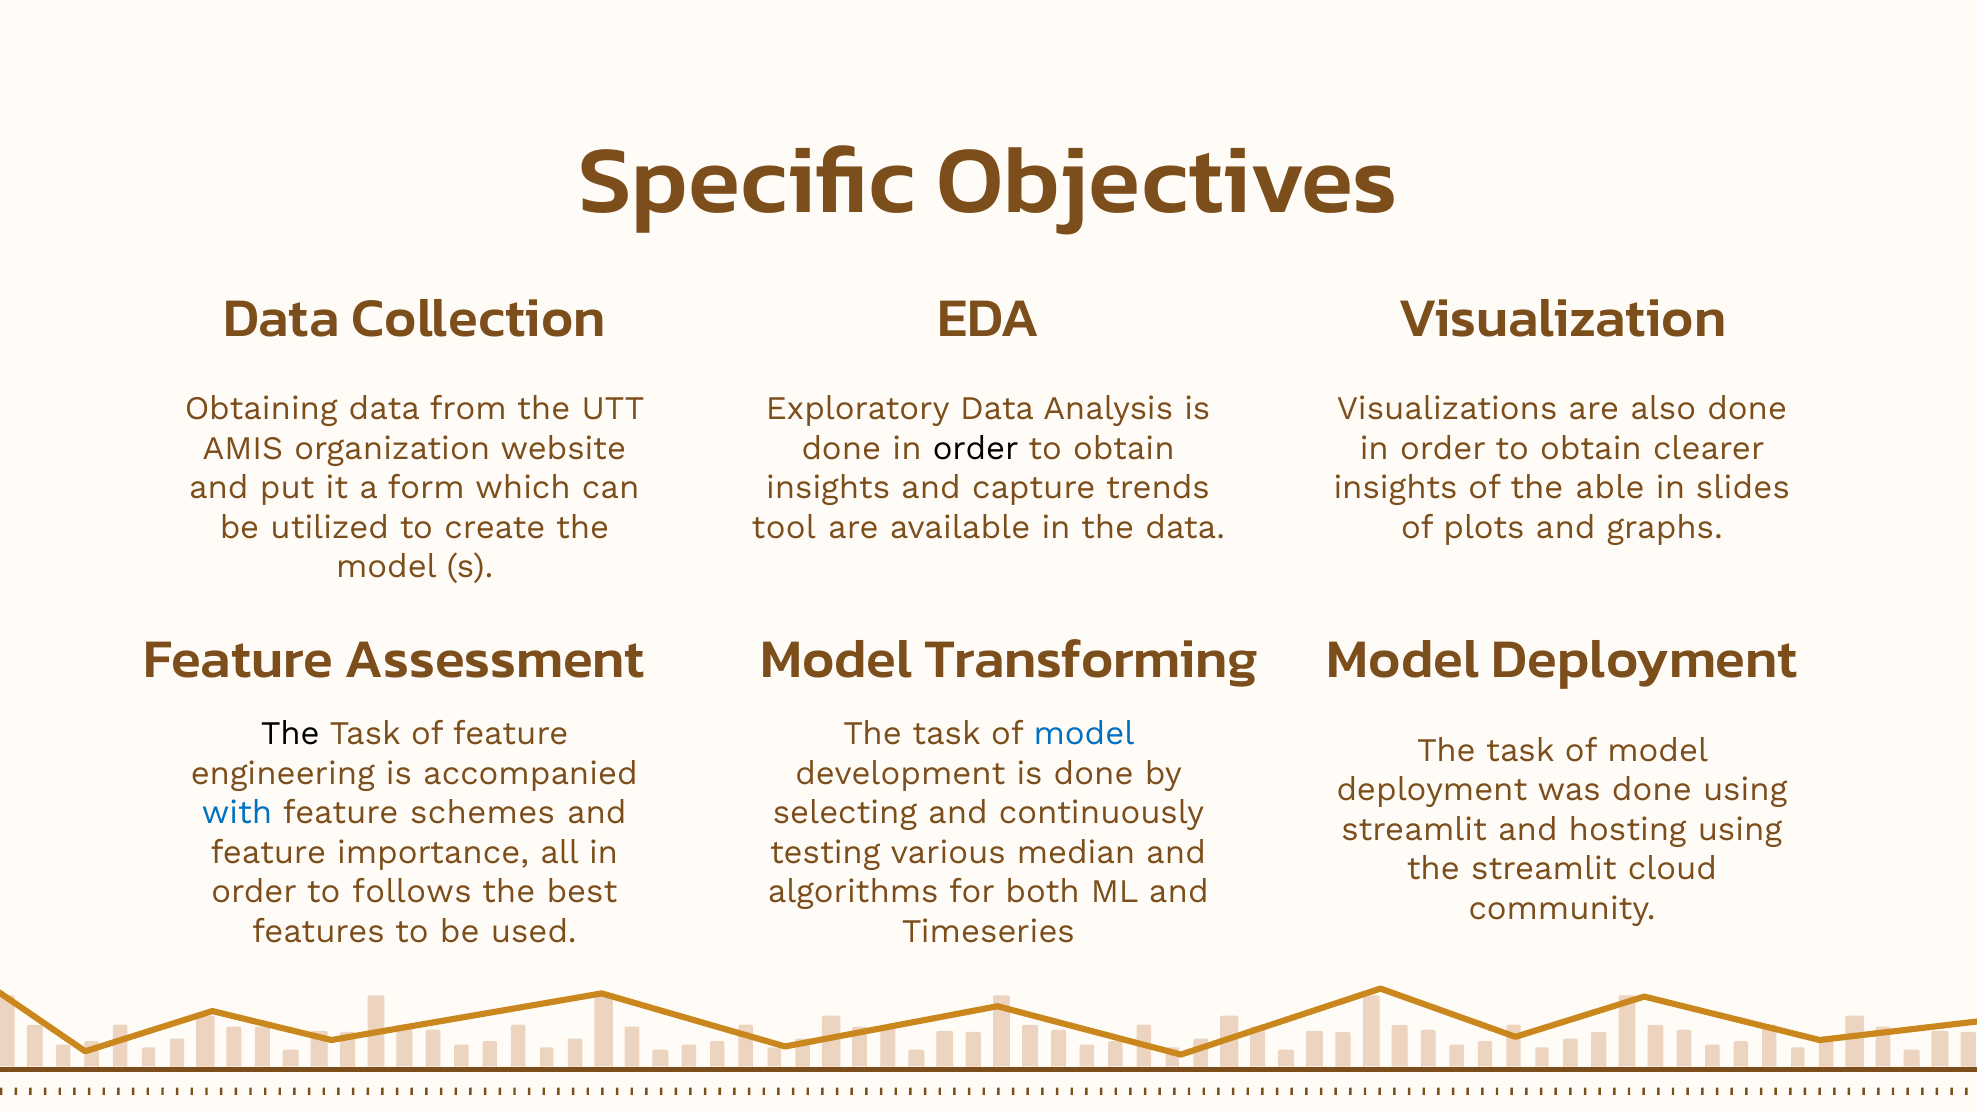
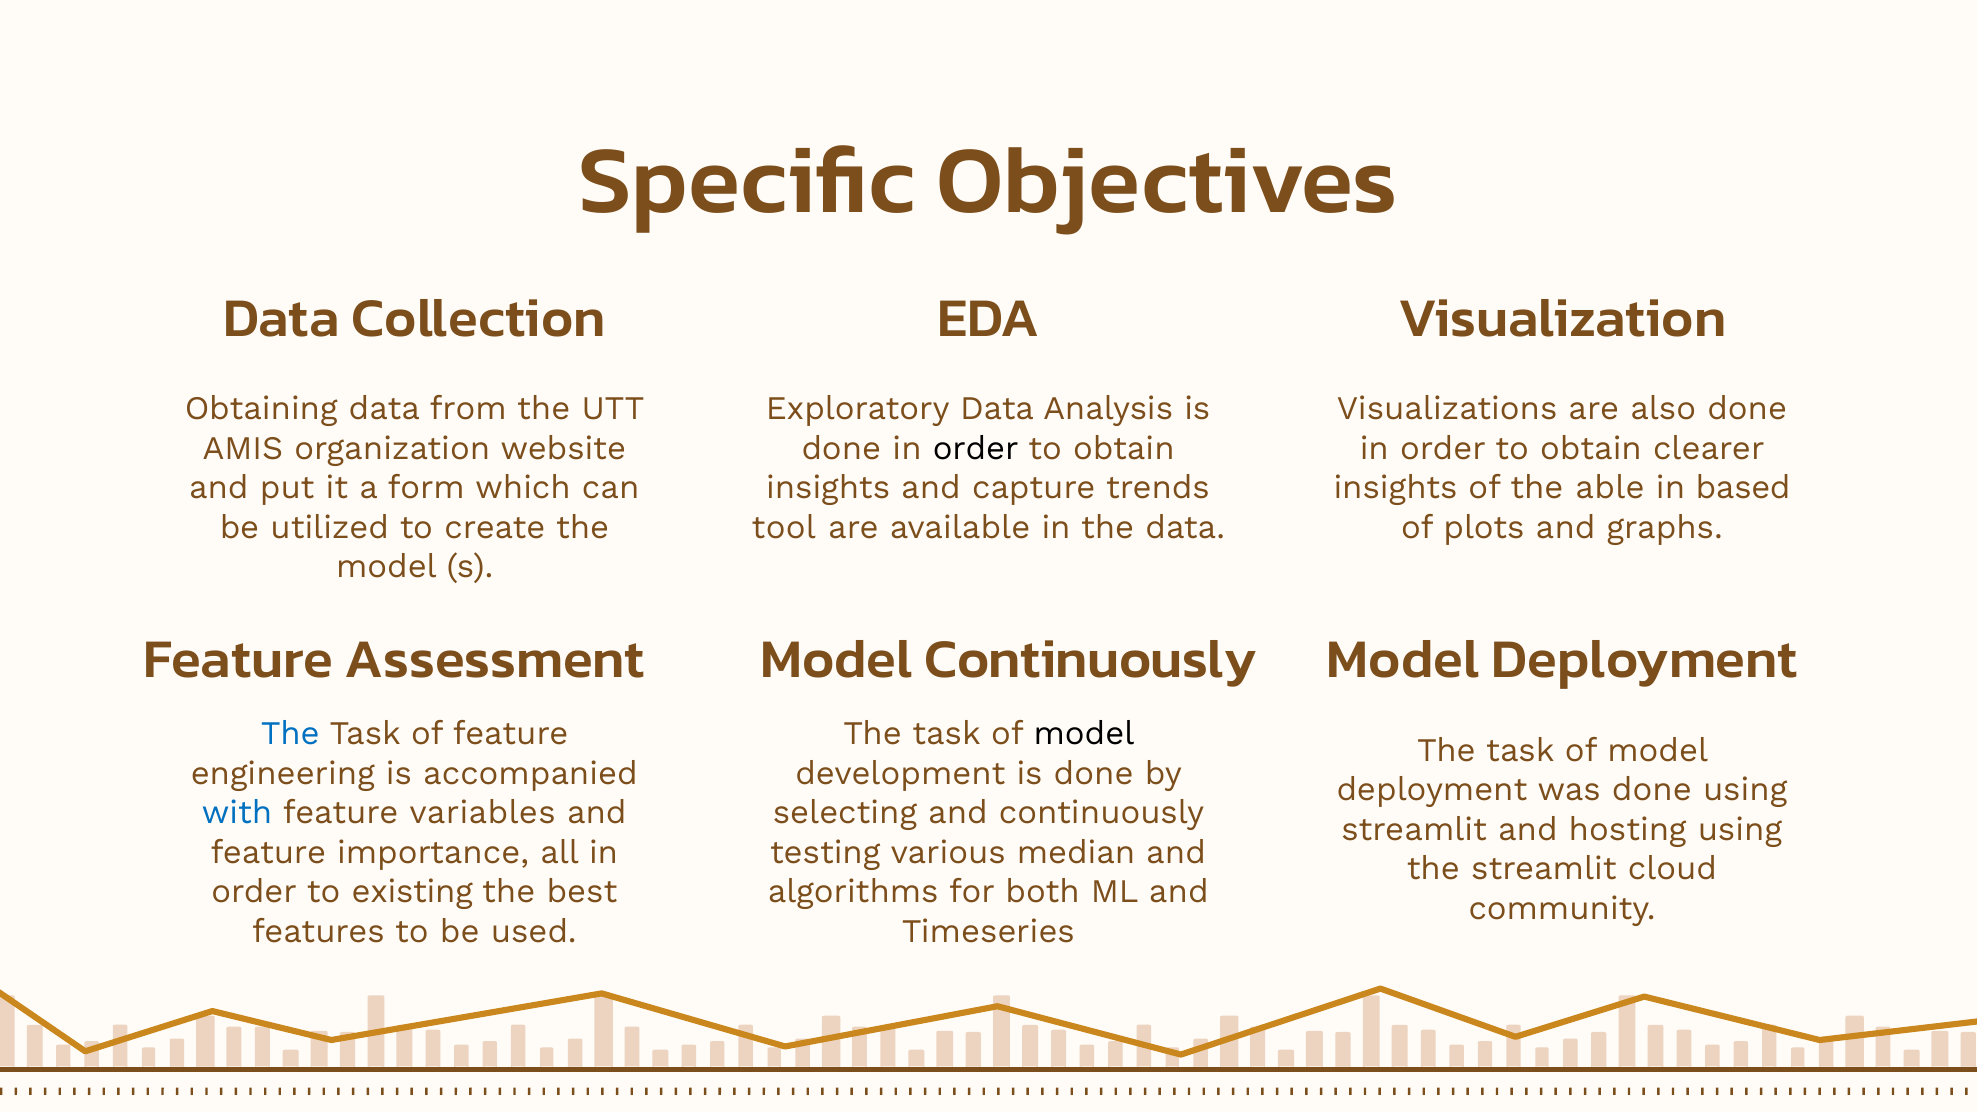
slides: slides -> based
Model Transforming: Transforming -> Continuously
The at (290, 734) colour: black -> blue
model at (1084, 734) colour: blue -> black
schemes: schemes -> variables
follows: follows -> existing
